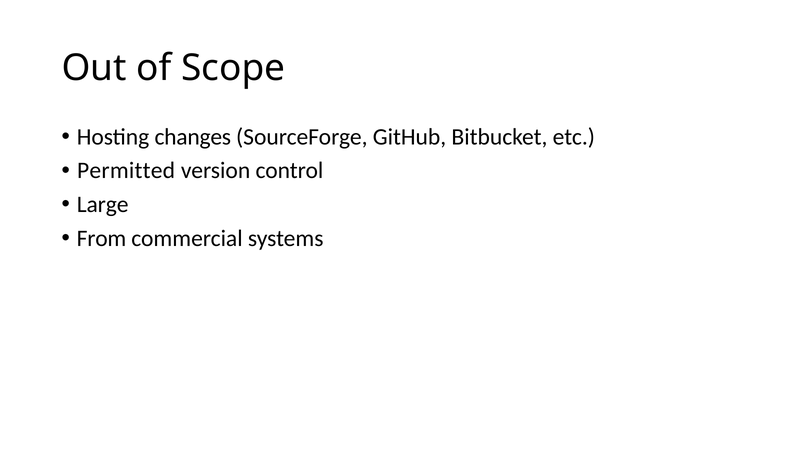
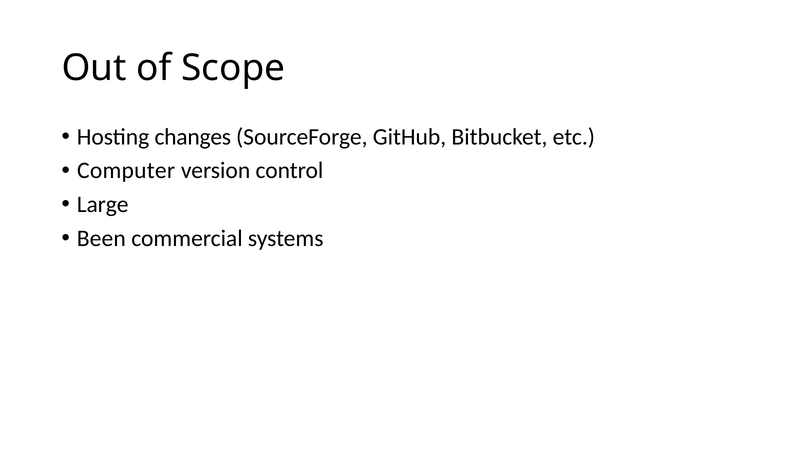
Permitted: Permitted -> Computer
From: From -> Been
